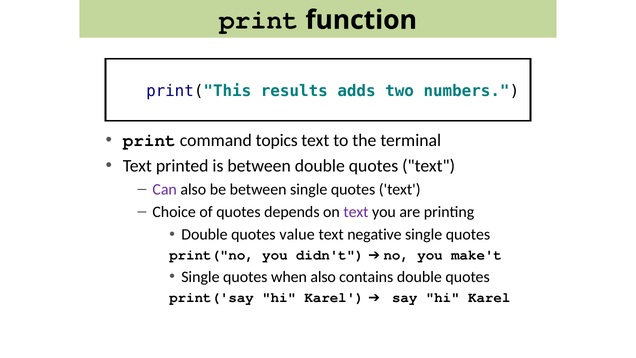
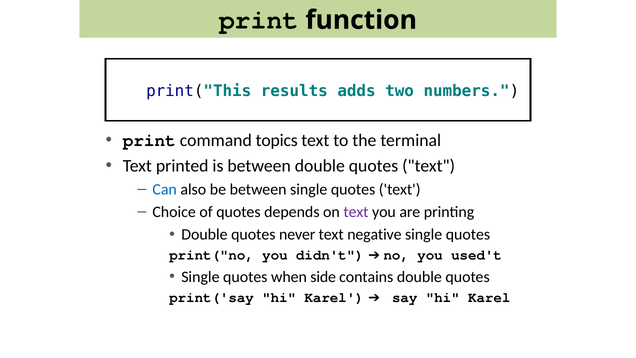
Can colour: purple -> blue
value: value -> never
make't: make't -> used't
when also: also -> side
